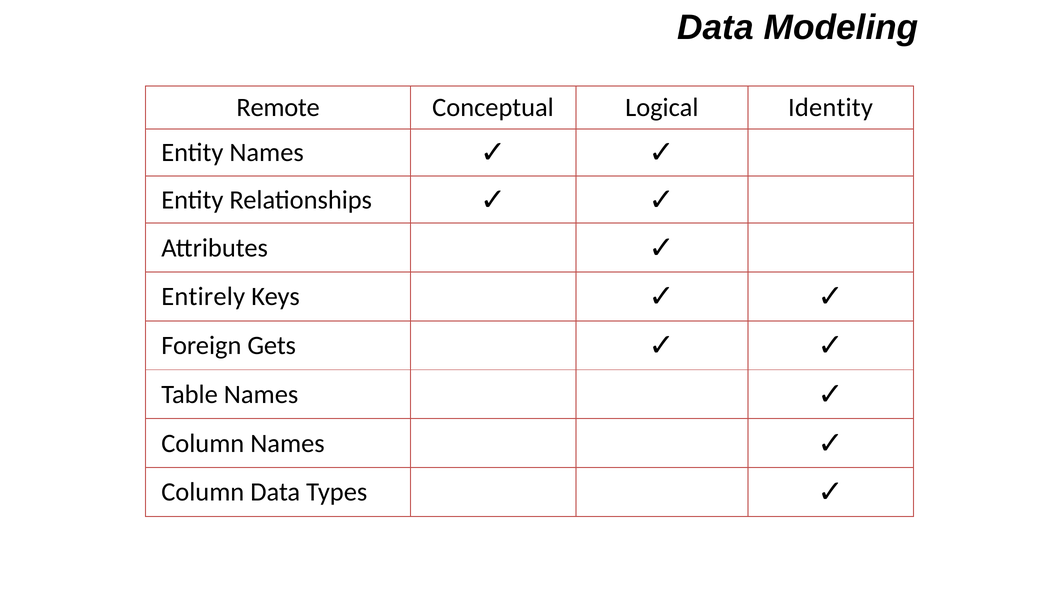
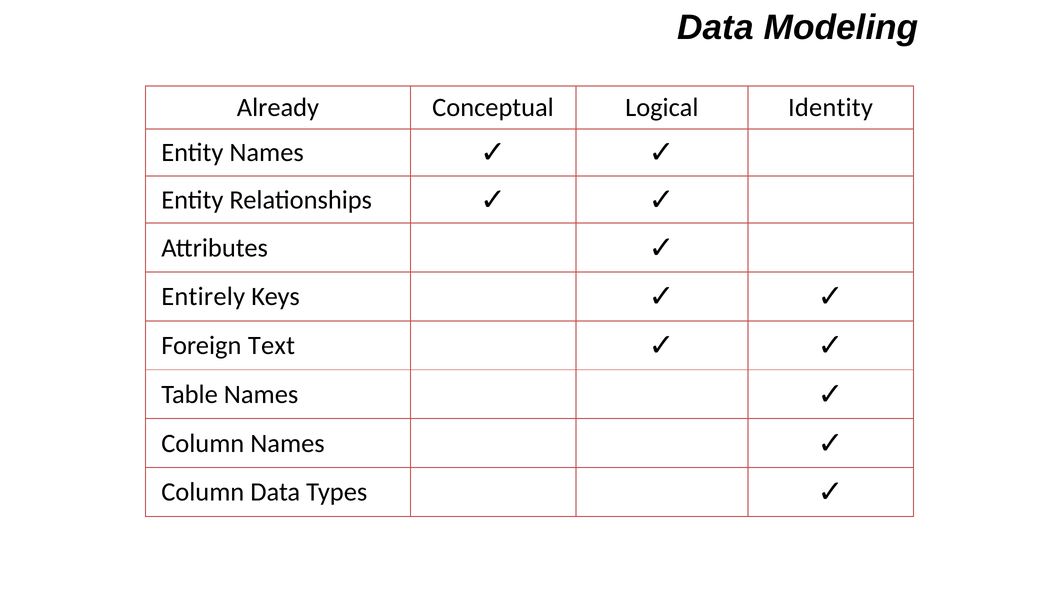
Remote: Remote -> Already
Gets: Gets -> Text
